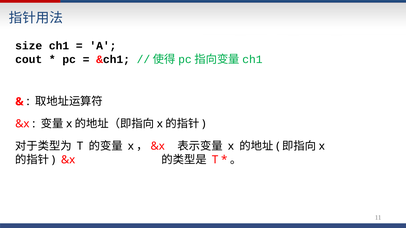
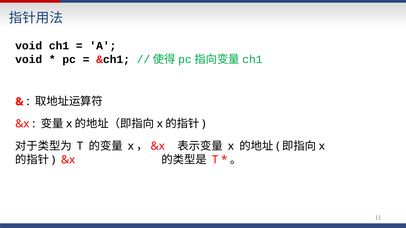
size at (29, 46): size -> void
cout at (29, 59): cout -> void
